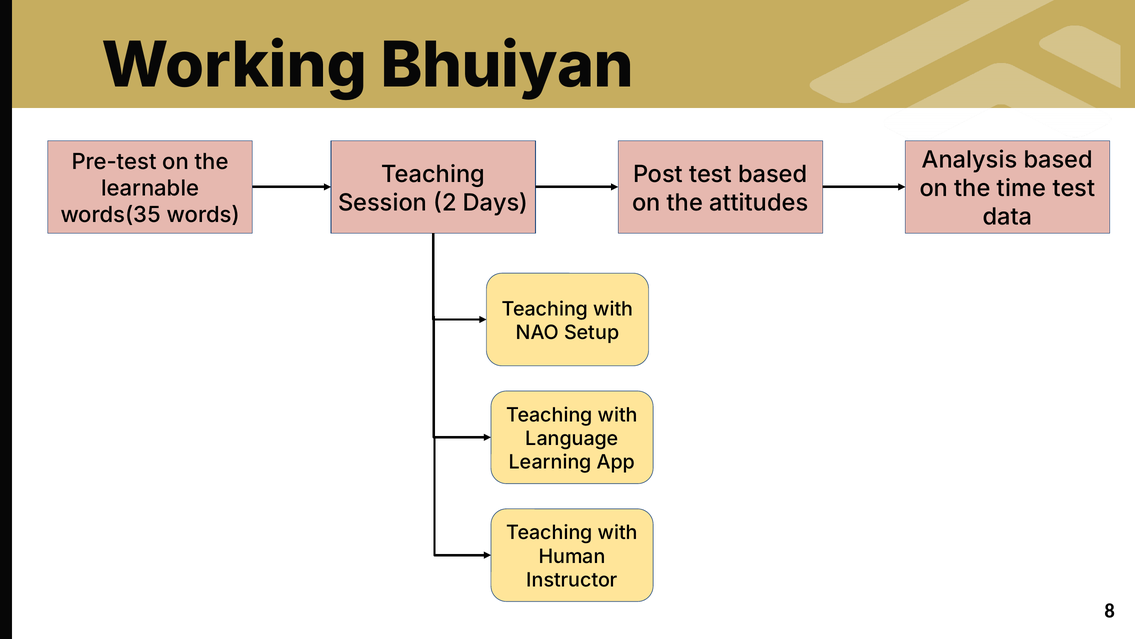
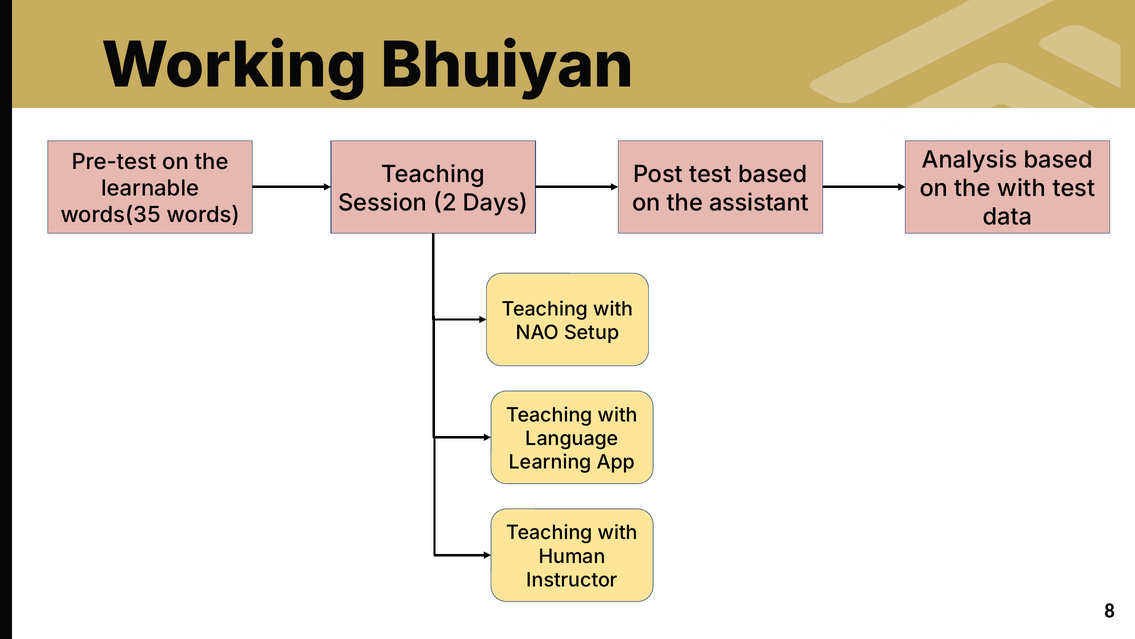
the time: time -> with
attitudes: attitudes -> assistant
